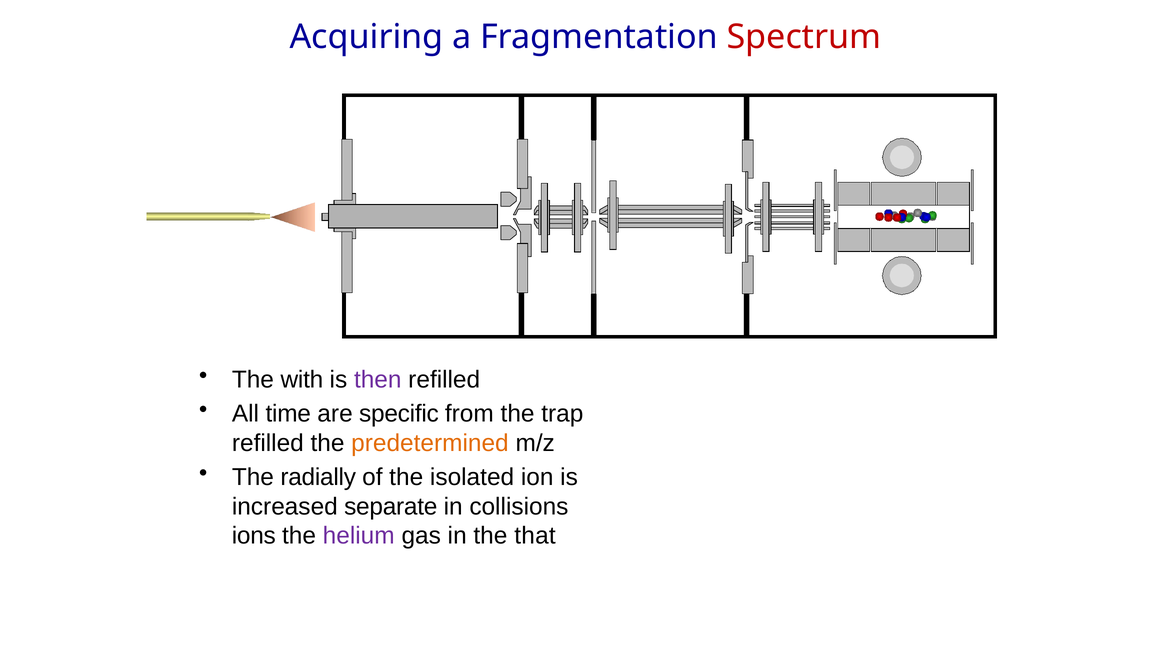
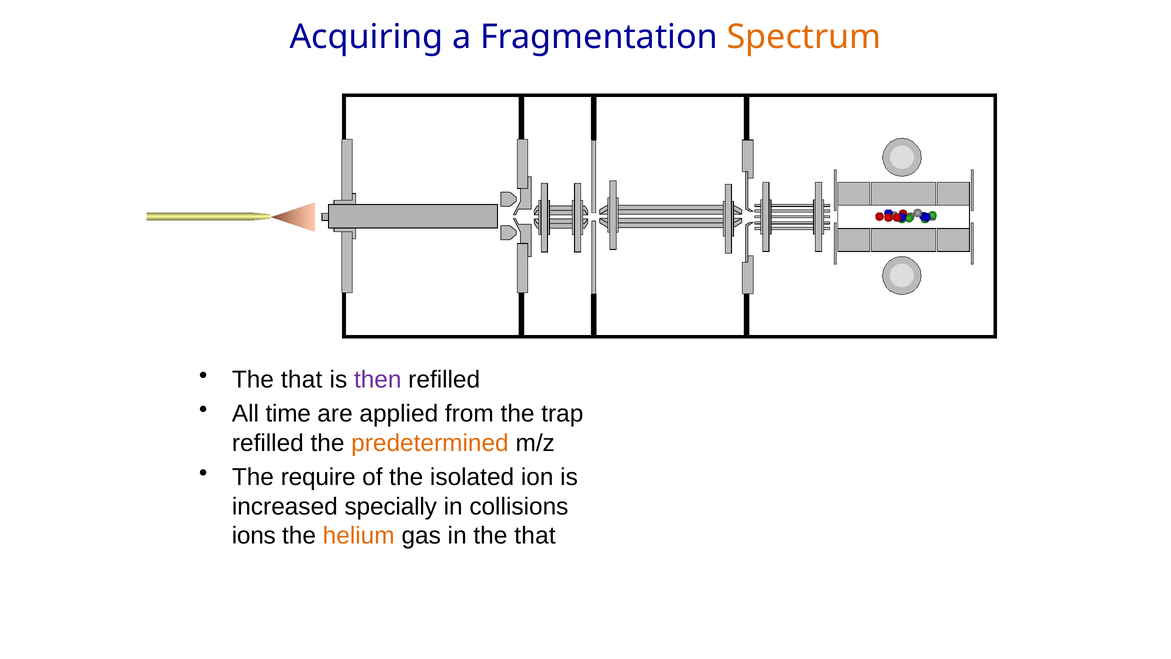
Spectrum colour: red -> orange
with at (302, 379): with -> that
specific: specific -> applied
radially: radially -> require
separate: separate -> specially
helium colour: purple -> orange
